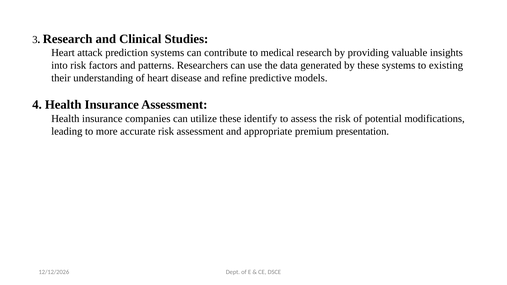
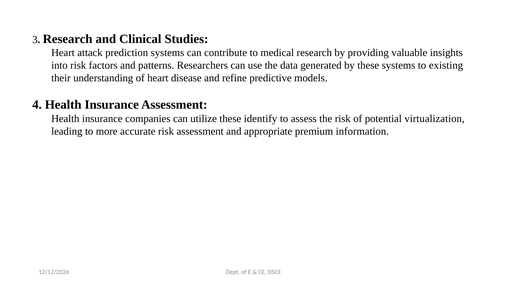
modifications: modifications -> virtualization
presentation: presentation -> information
